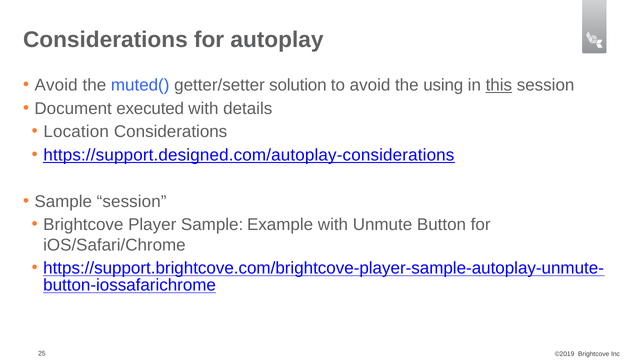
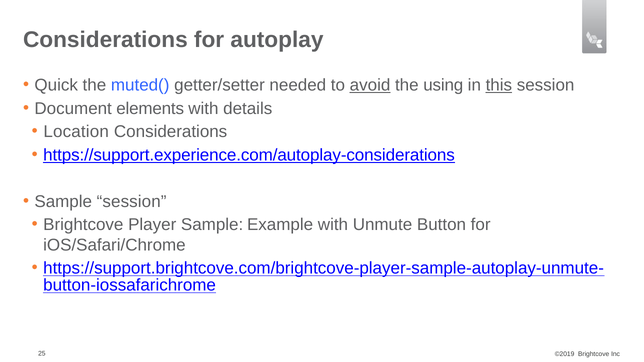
Avoid at (56, 85): Avoid -> Quick
solution: solution -> needed
avoid at (370, 85) underline: none -> present
executed: executed -> elements
https://support.designed.com/autoplay-considerations: https://support.designed.com/autoplay-considerations -> https://support.experience.com/autoplay-considerations
